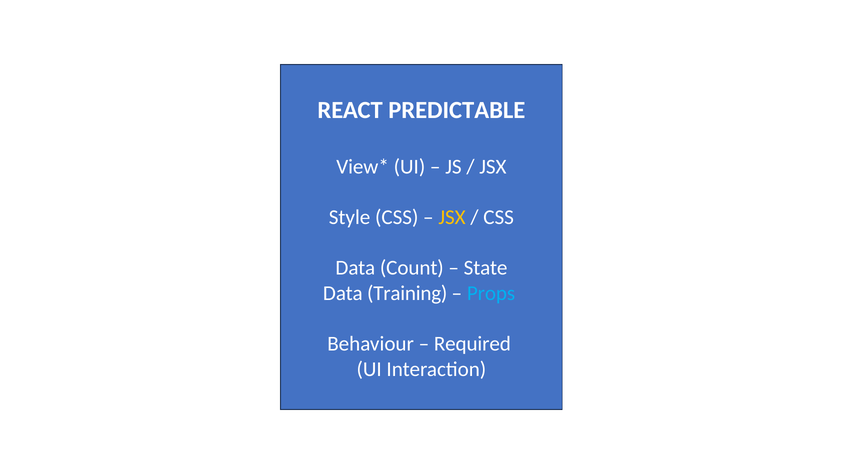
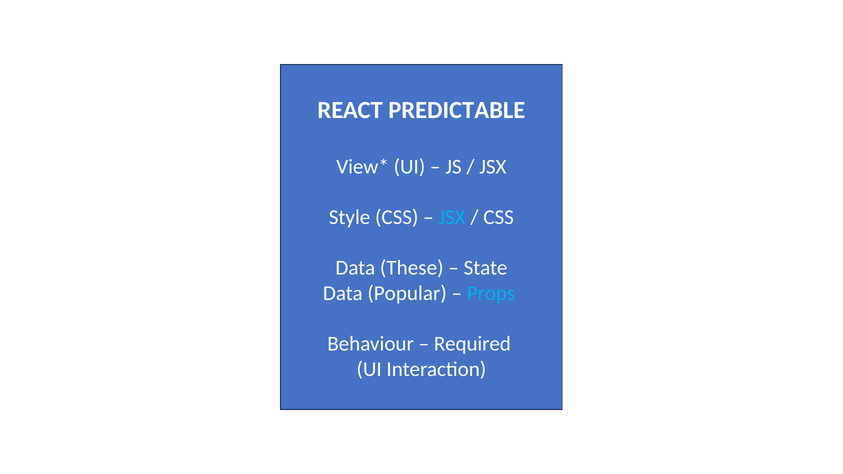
JSX at (452, 217) colour: yellow -> light blue
Count: Count -> These
Training: Training -> Popular
